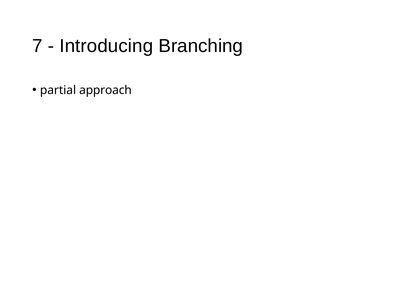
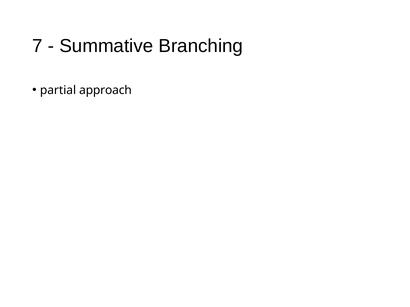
Introducing: Introducing -> Summative
